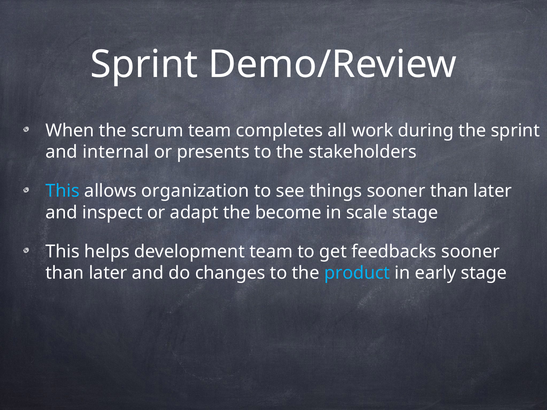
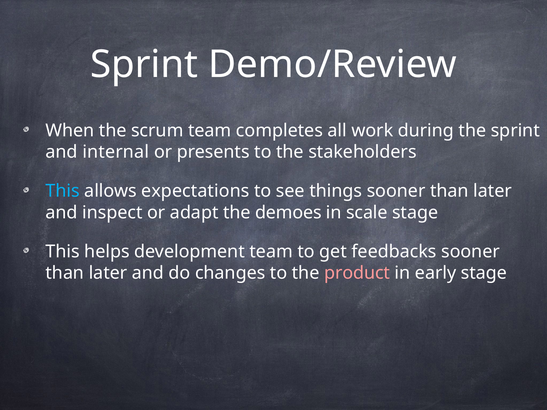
organization: organization -> expectations
become: become -> demoes
product colour: light blue -> pink
